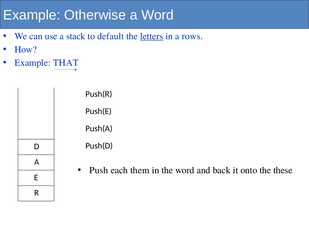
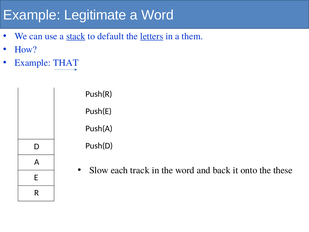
Otherwise: Otherwise -> Legitimate
stack underline: none -> present
rows: rows -> them
Push: Push -> Slow
them: them -> track
